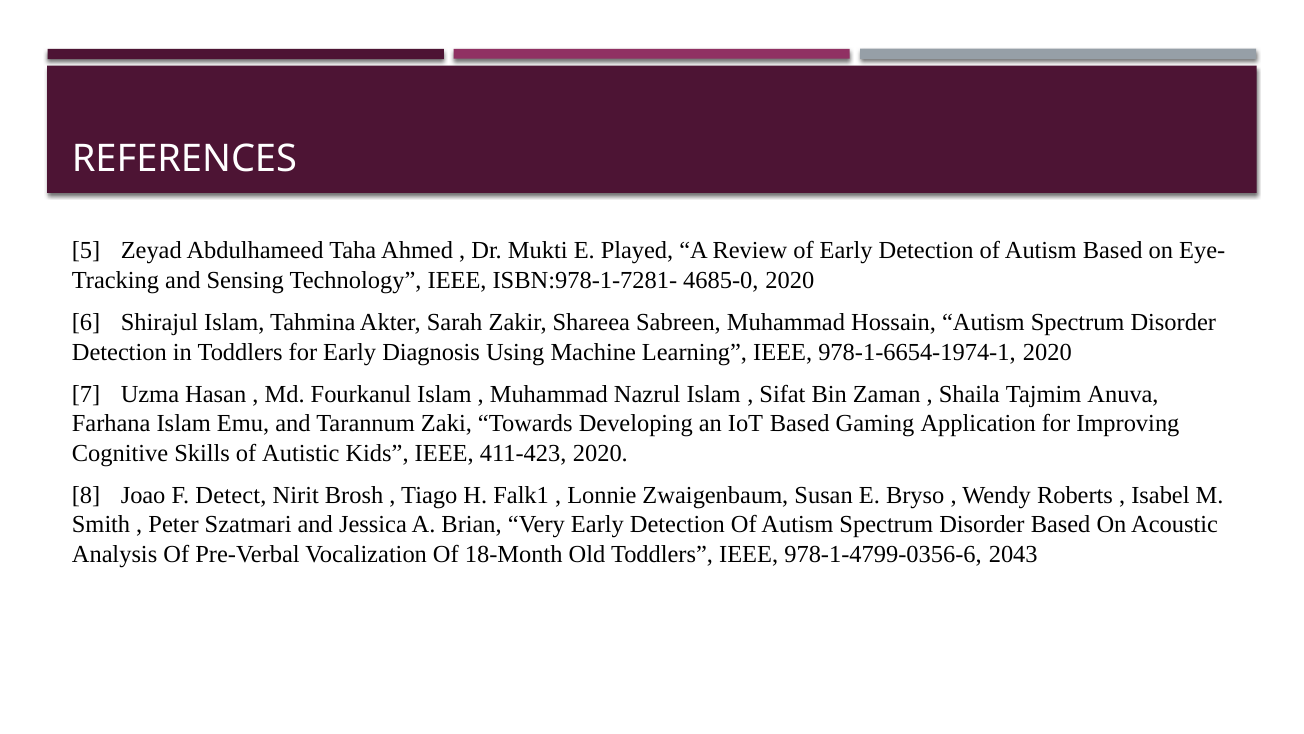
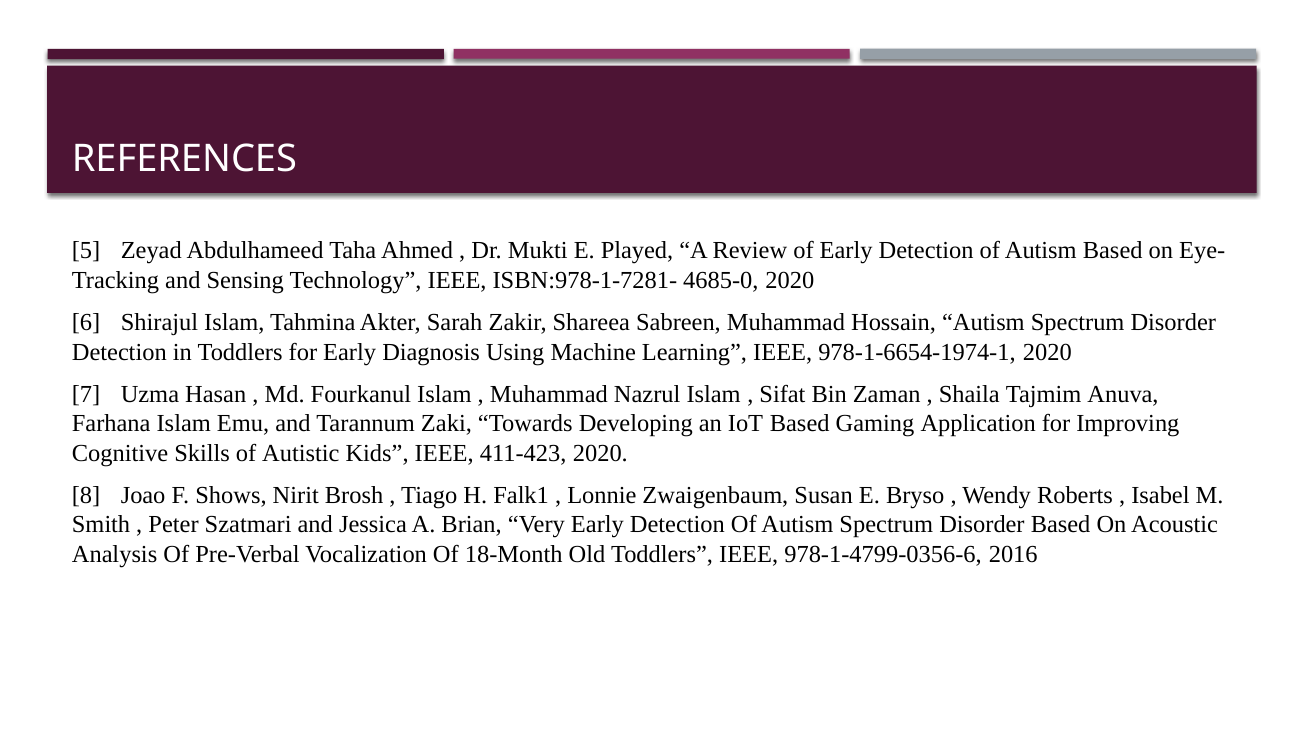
Detect: Detect -> Shows
2043: 2043 -> 2016
